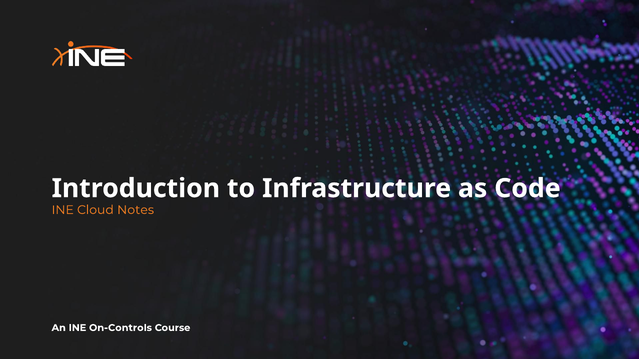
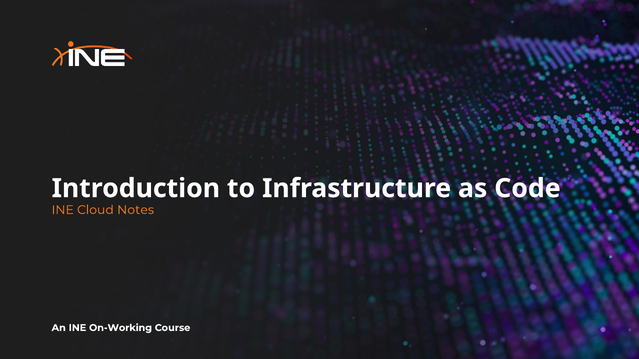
On-Controls: On-Controls -> On-Working
